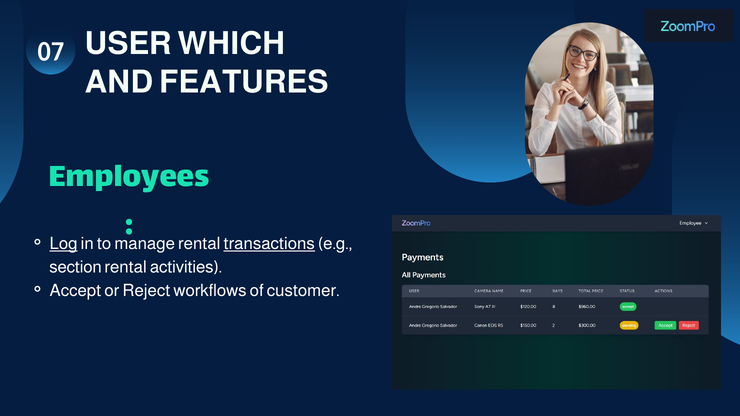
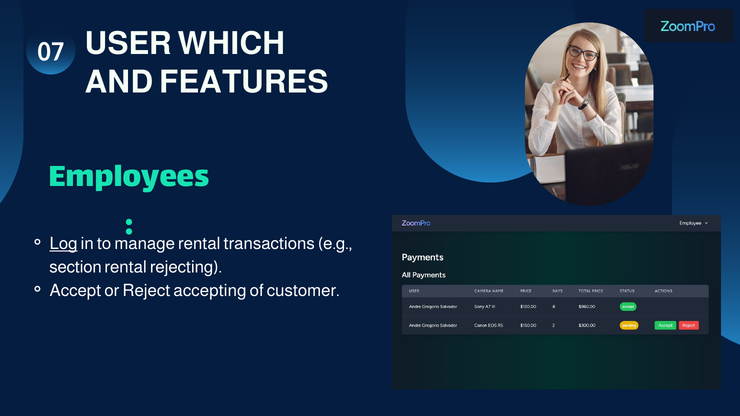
transactions underline: present -> none
activities: activities -> rejecting
workflows: workflows -> accepting
